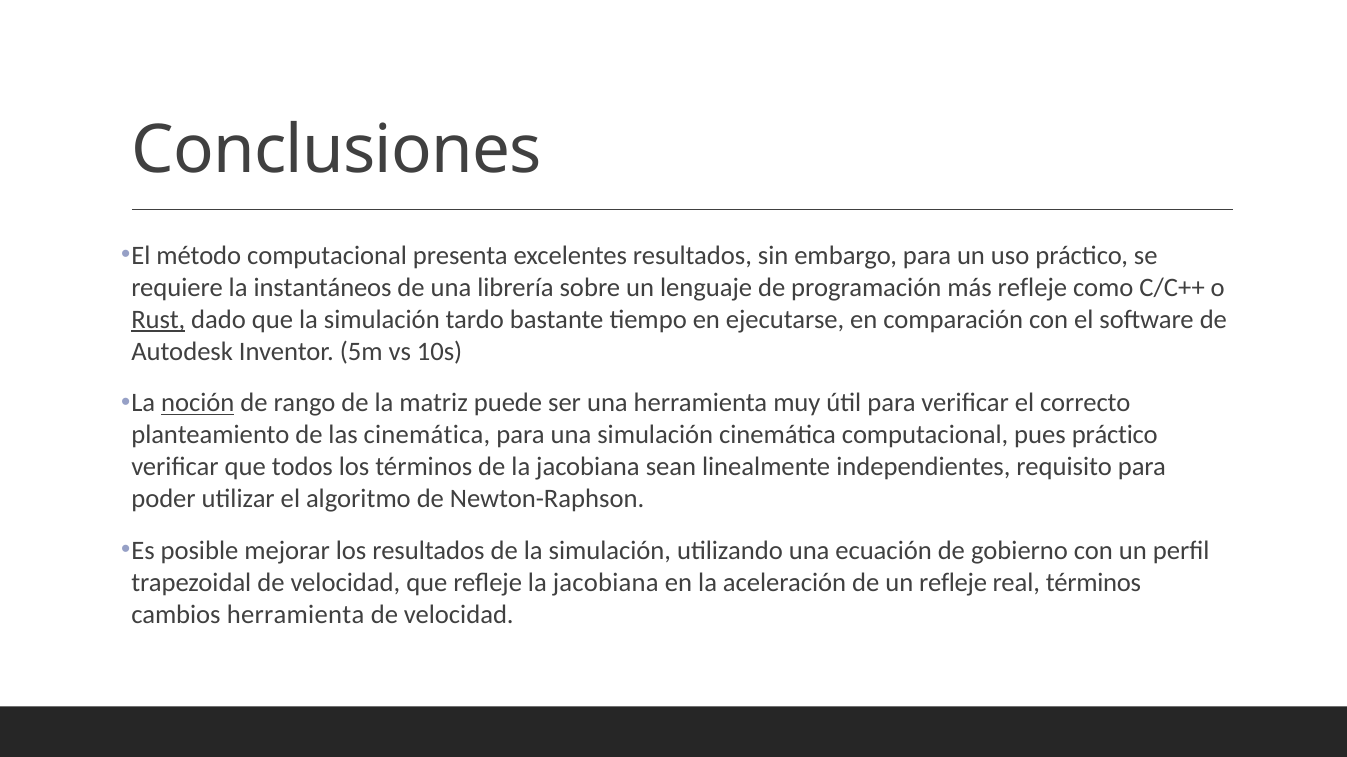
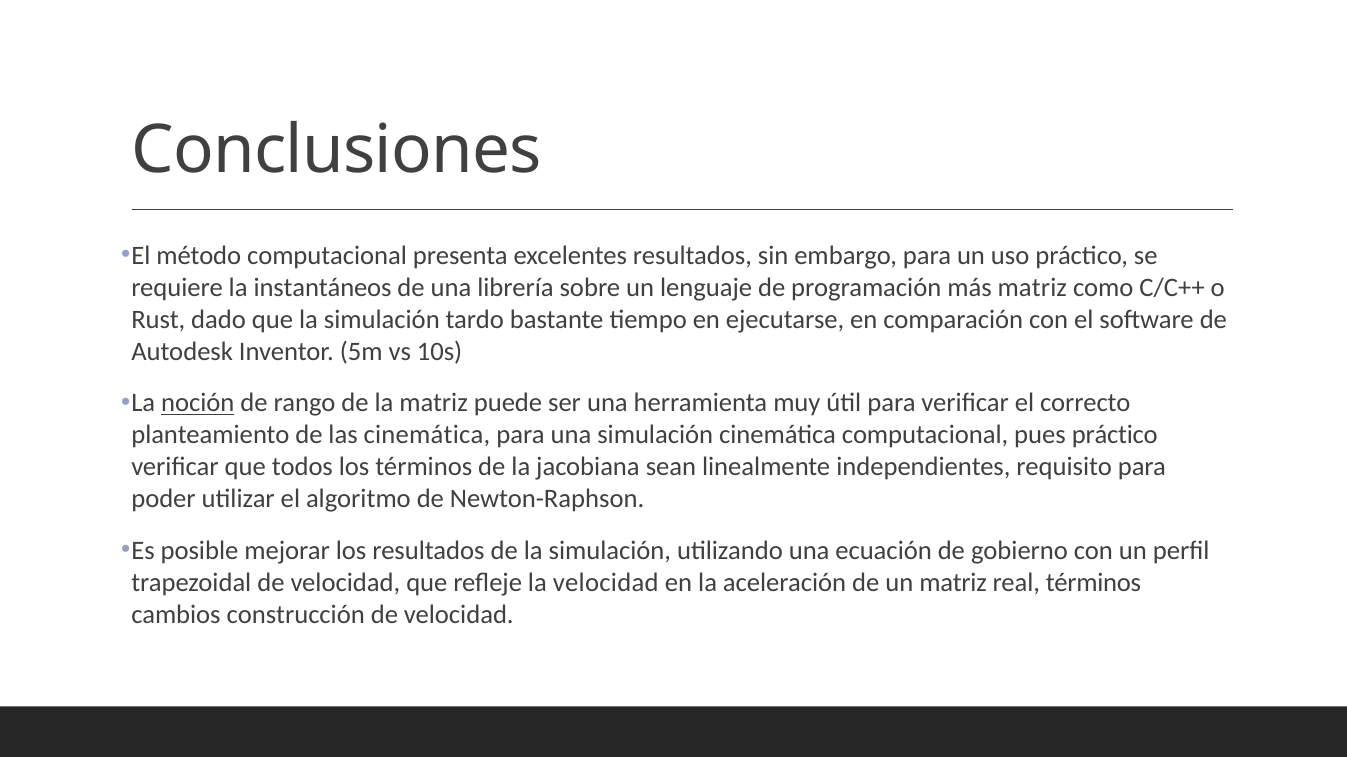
más refleje: refleje -> matriz
Rust underline: present -> none
refleje la jacobiana: jacobiana -> velocidad
un refleje: refleje -> matriz
cambios herramienta: herramienta -> construcción
